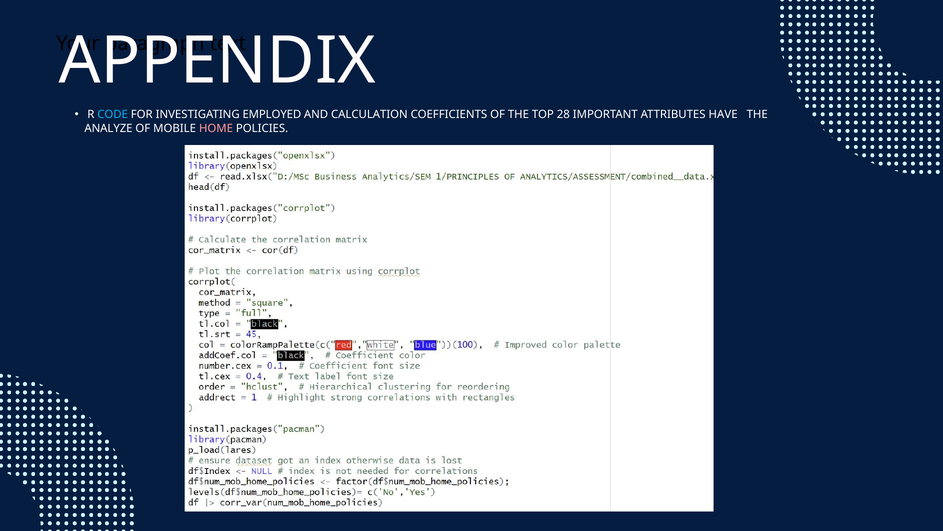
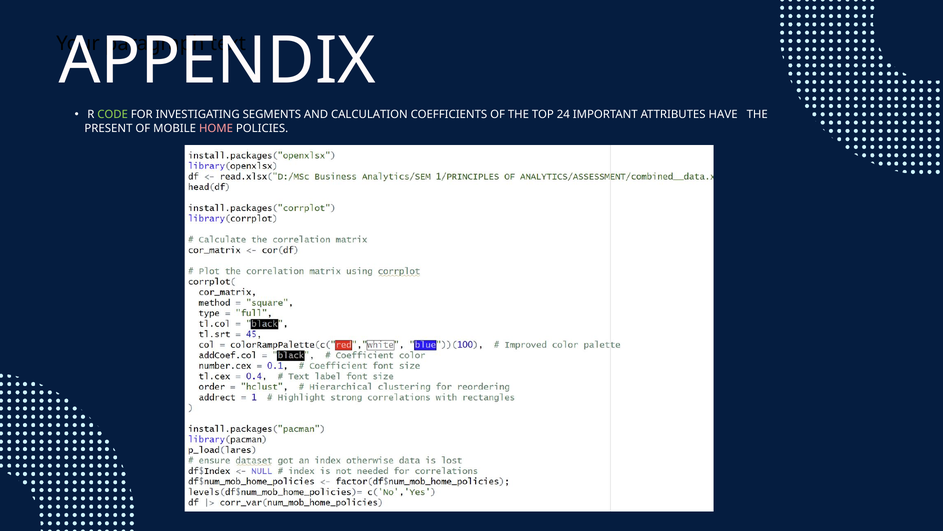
CODE colour: light blue -> light green
EMPLOYED: EMPLOYED -> SEGMENTS
28: 28 -> 24
ANALYZE: ANALYZE -> PRESENT
